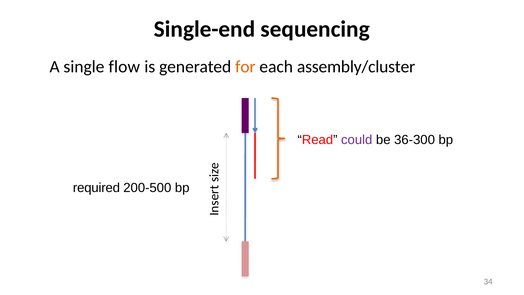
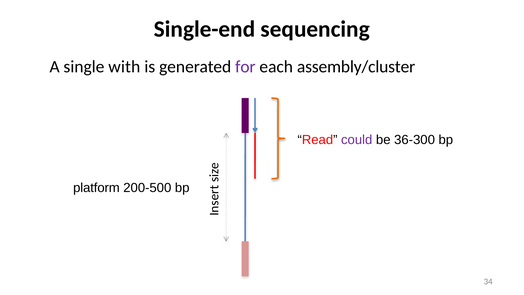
flow: flow -> with
for colour: orange -> purple
required: required -> platform
